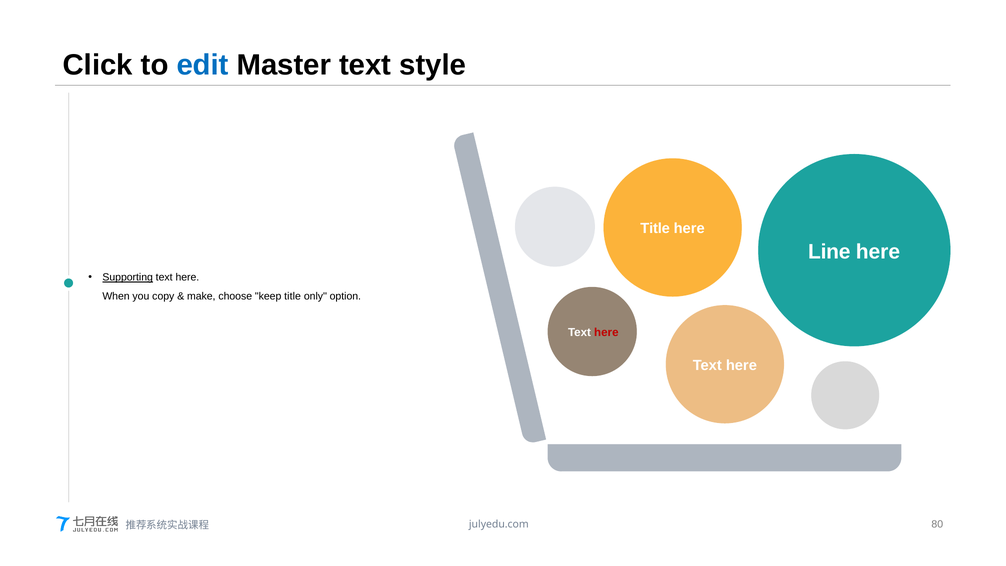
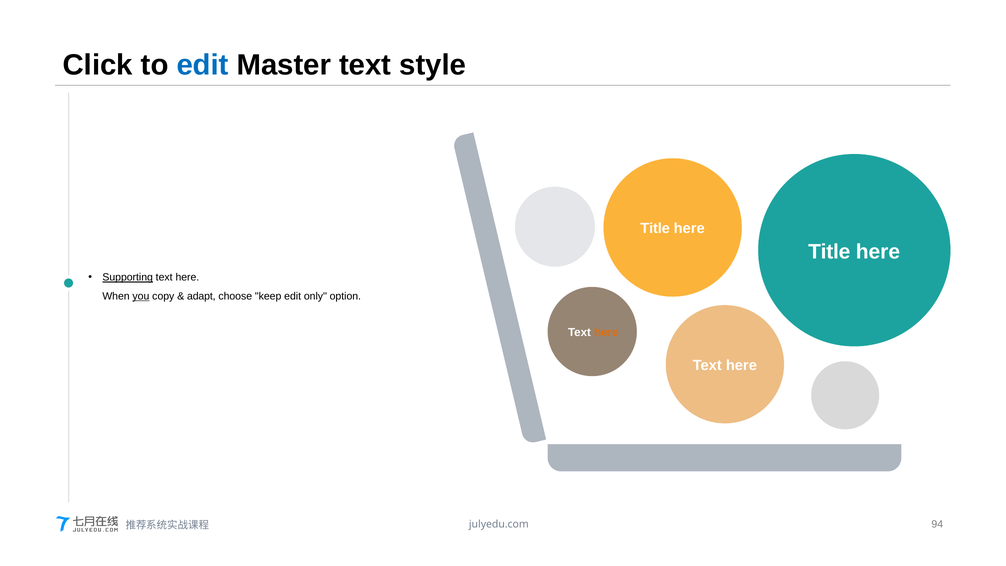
Line at (829, 252): Line -> Title
you underline: none -> present
make: make -> adapt
keep title: title -> edit
here at (606, 332) colour: red -> orange
80: 80 -> 94
